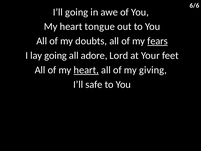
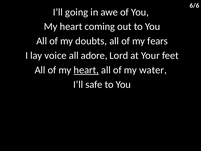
tongue: tongue -> coming
fears underline: present -> none
lay going: going -> voice
giving: giving -> water
